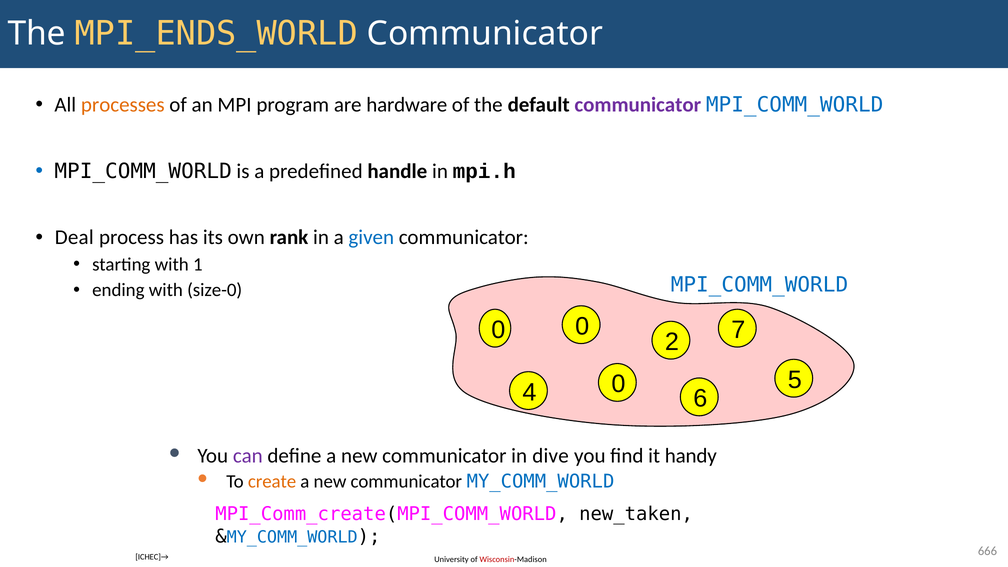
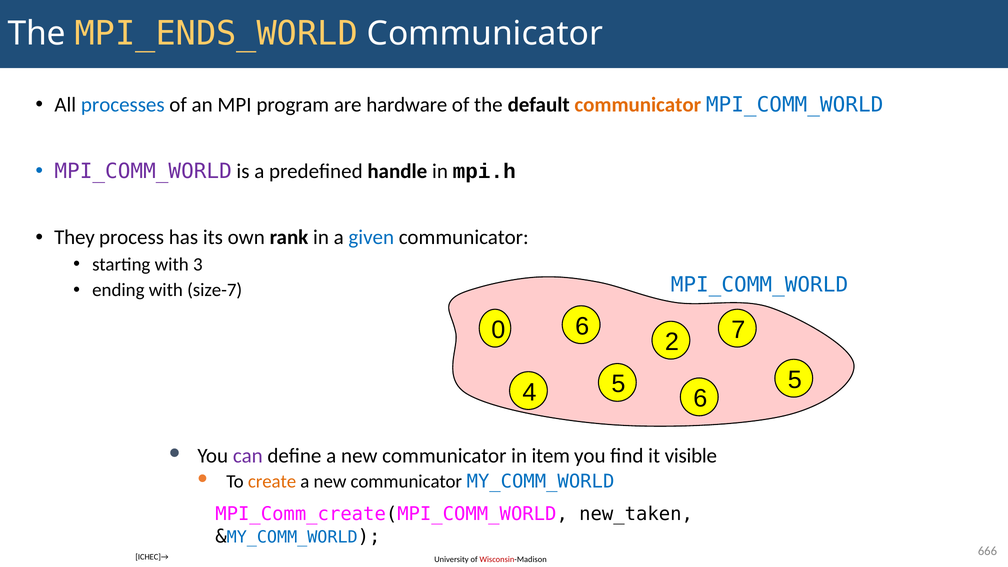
processes colour: orange -> blue
communicator at (638, 105) colour: purple -> orange
MPI_COMM_WORLD at (143, 171) colour: black -> purple
Deal: Deal -> They
1: 1 -> 3
size-0: size-0 -> size-7
0 0: 0 -> 6
4 0: 0 -> 5
dive: dive -> item
handy: handy -> visible
